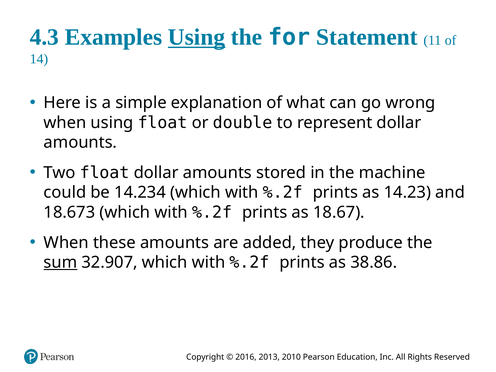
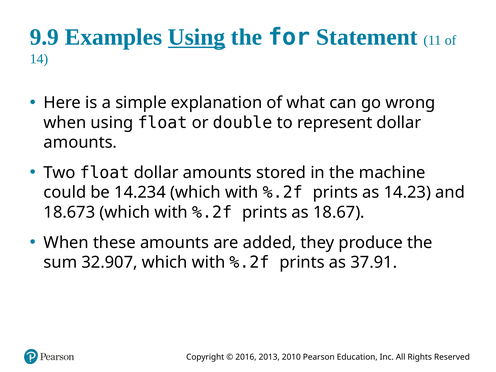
4.3: 4.3 -> 9.9
sum underline: present -> none
38.86: 38.86 -> 37.91
